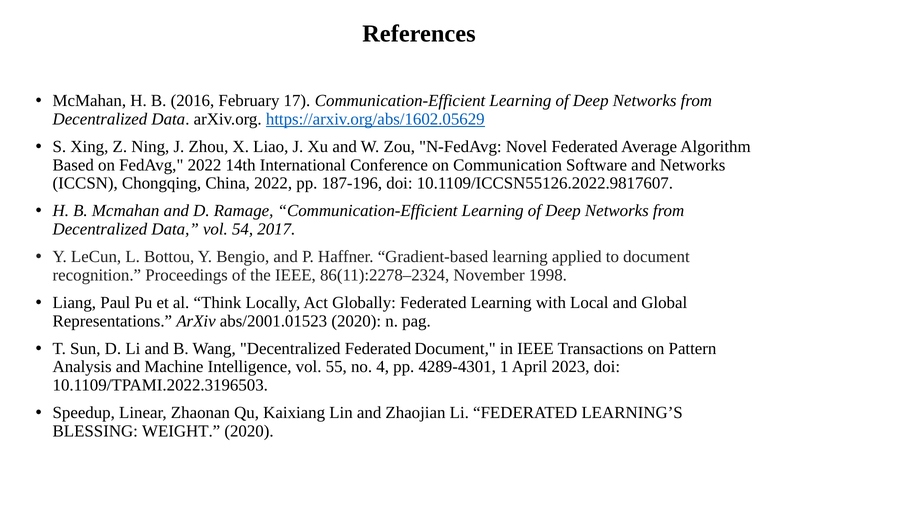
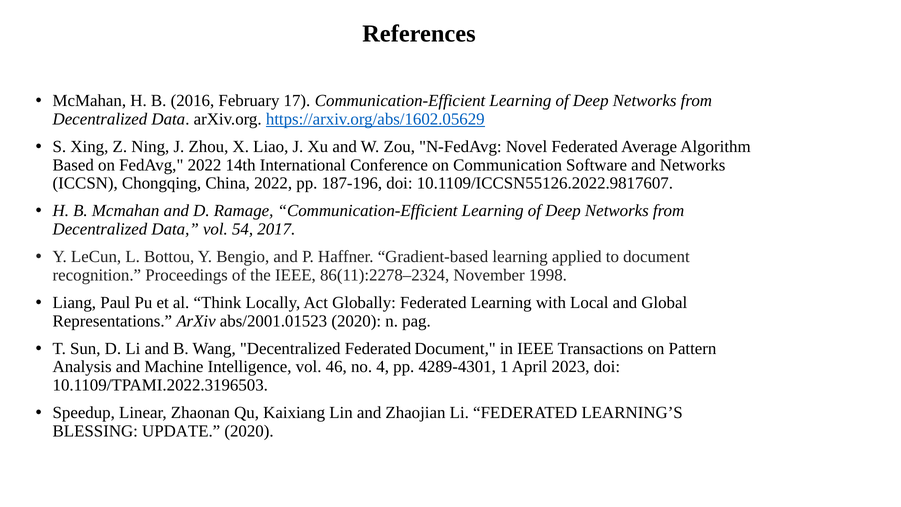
55: 55 -> 46
WEIGHT: WEIGHT -> UPDATE
